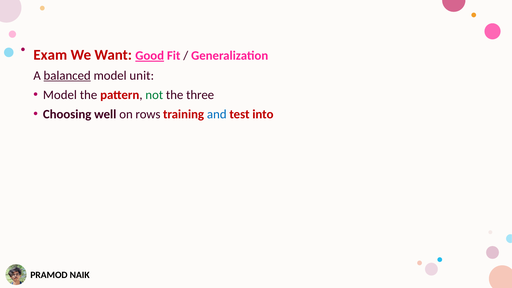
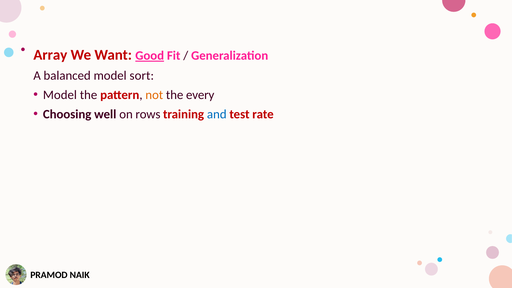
Exam: Exam -> Array
balanced underline: present -> none
unit: unit -> sort
not colour: green -> orange
three: three -> every
into: into -> rate
